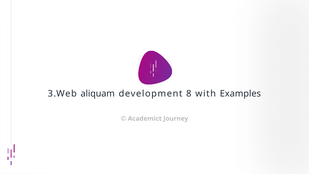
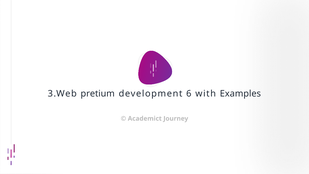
aliquam: aliquam -> pretium
8: 8 -> 6
